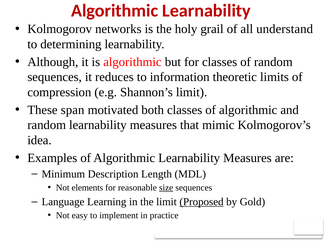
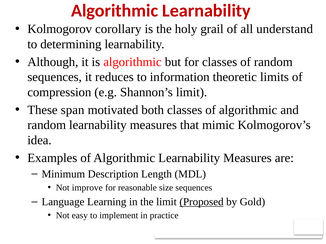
networks: networks -> corollary
elements: elements -> improve
size underline: present -> none
